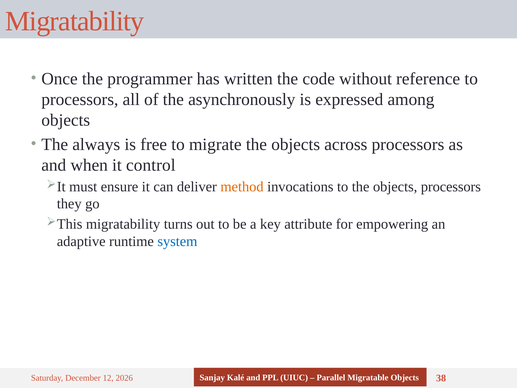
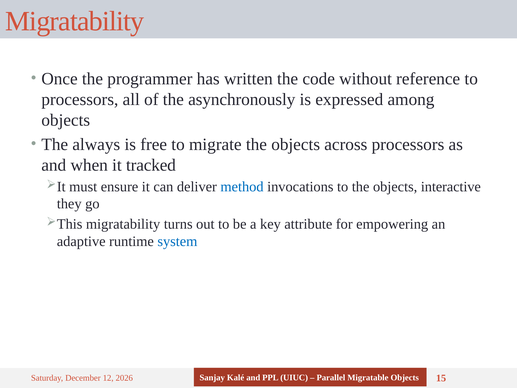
control: control -> tracked
method colour: orange -> blue
objects processors: processors -> interactive
38: 38 -> 15
